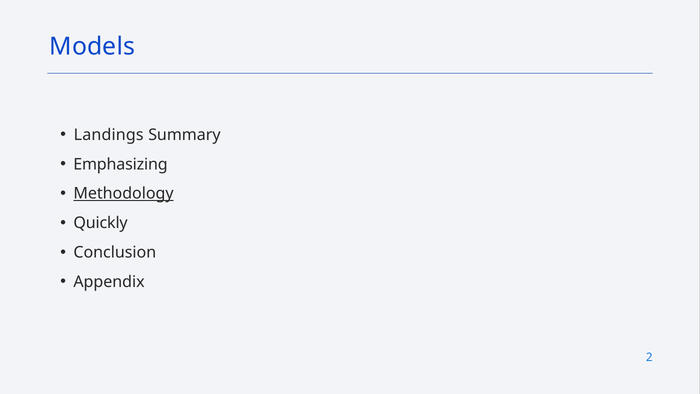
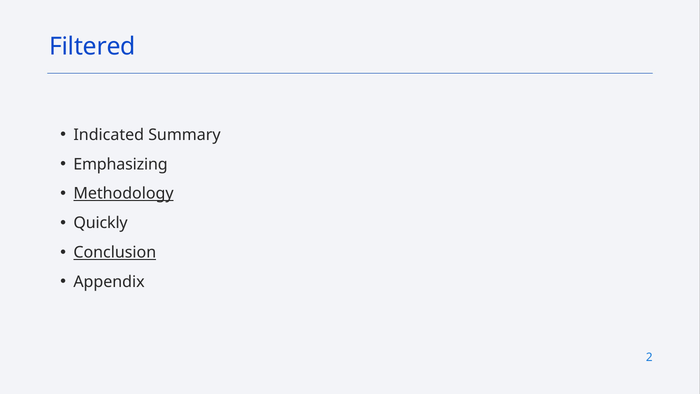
Models: Models -> Filtered
Landings: Landings -> Indicated
Conclusion underline: none -> present
